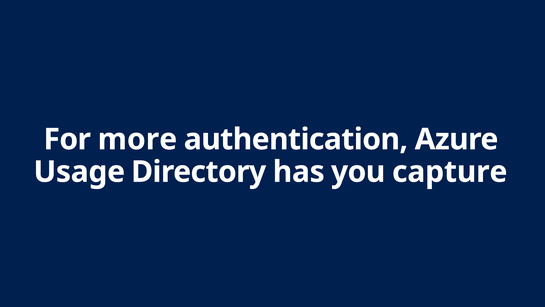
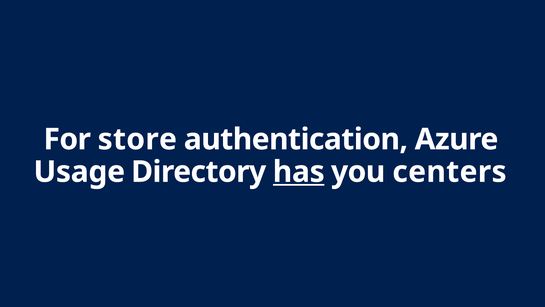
more: more -> store
has underline: none -> present
capture: capture -> centers
